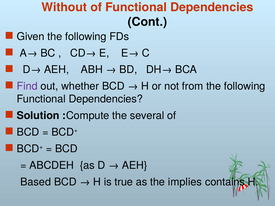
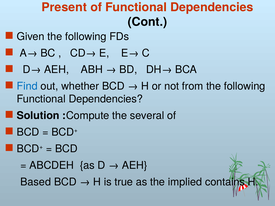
Without: Without -> Present
Find colour: purple -> blue
implies: implies -> implied
